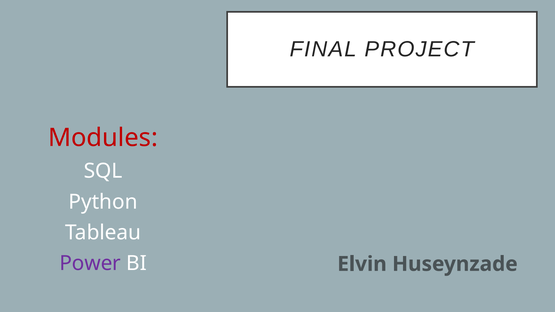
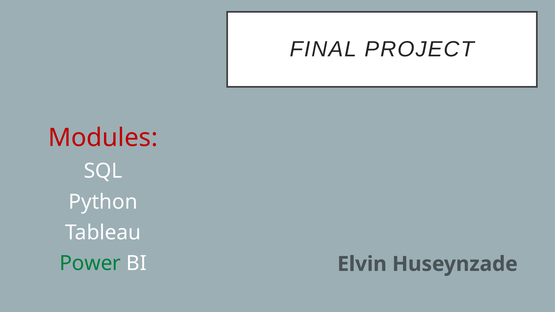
Power colour: purple -> green
